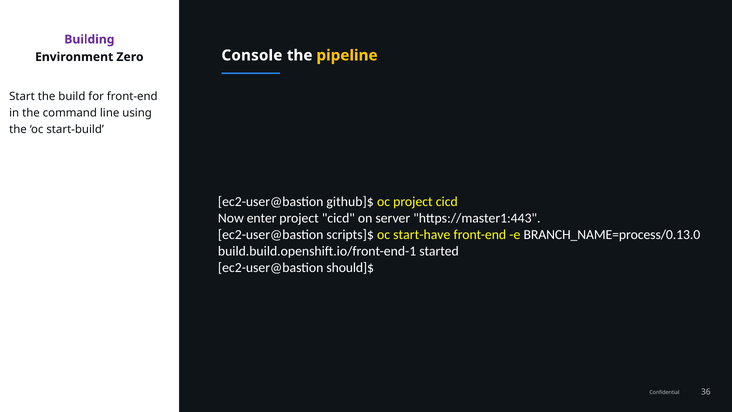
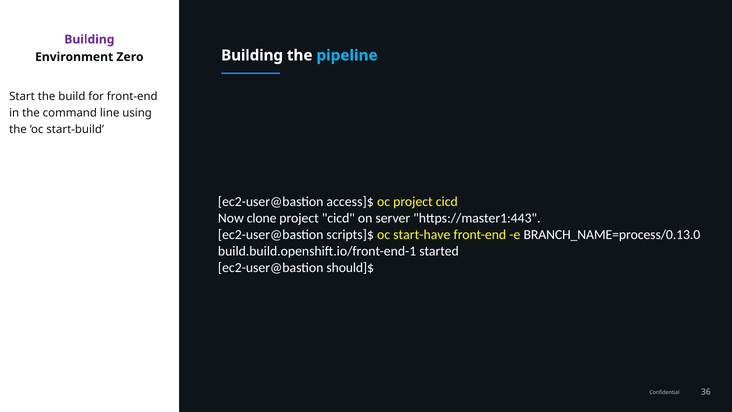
Console at (252, 55): Console -> Building
pipeline colour: yellow -> light blue
github]$: github]$ -> access]$
enter: enter -> clone
